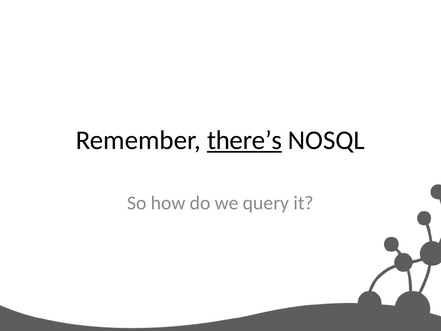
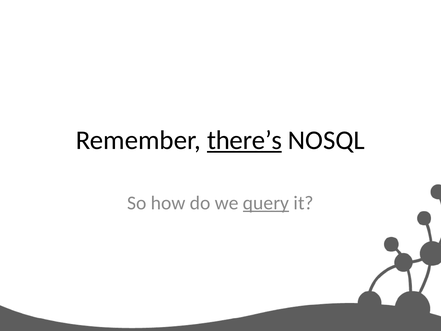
query underline: none -> present
